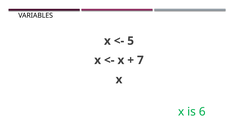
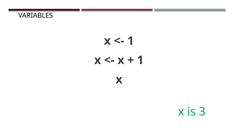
5 at (131, 41): 5 -> 1
7 at (140, 60): 7 -> 1
6: 6 -> 3
